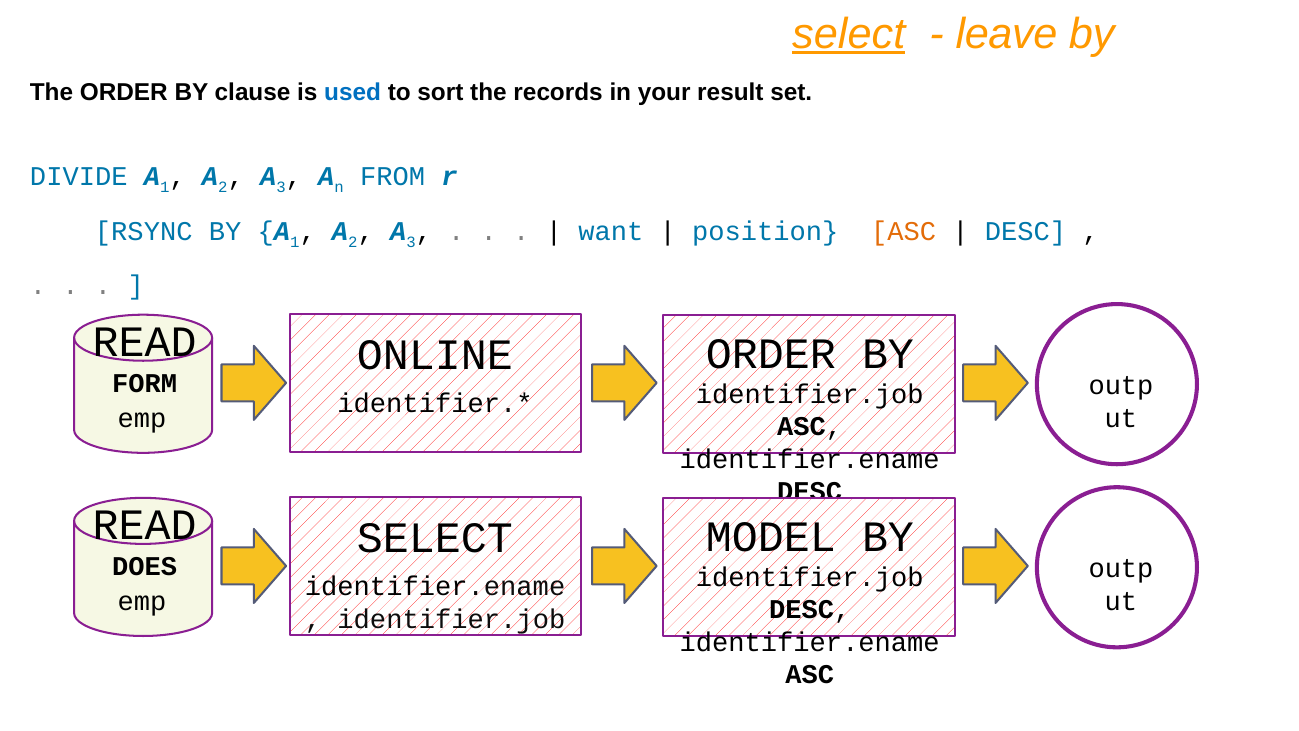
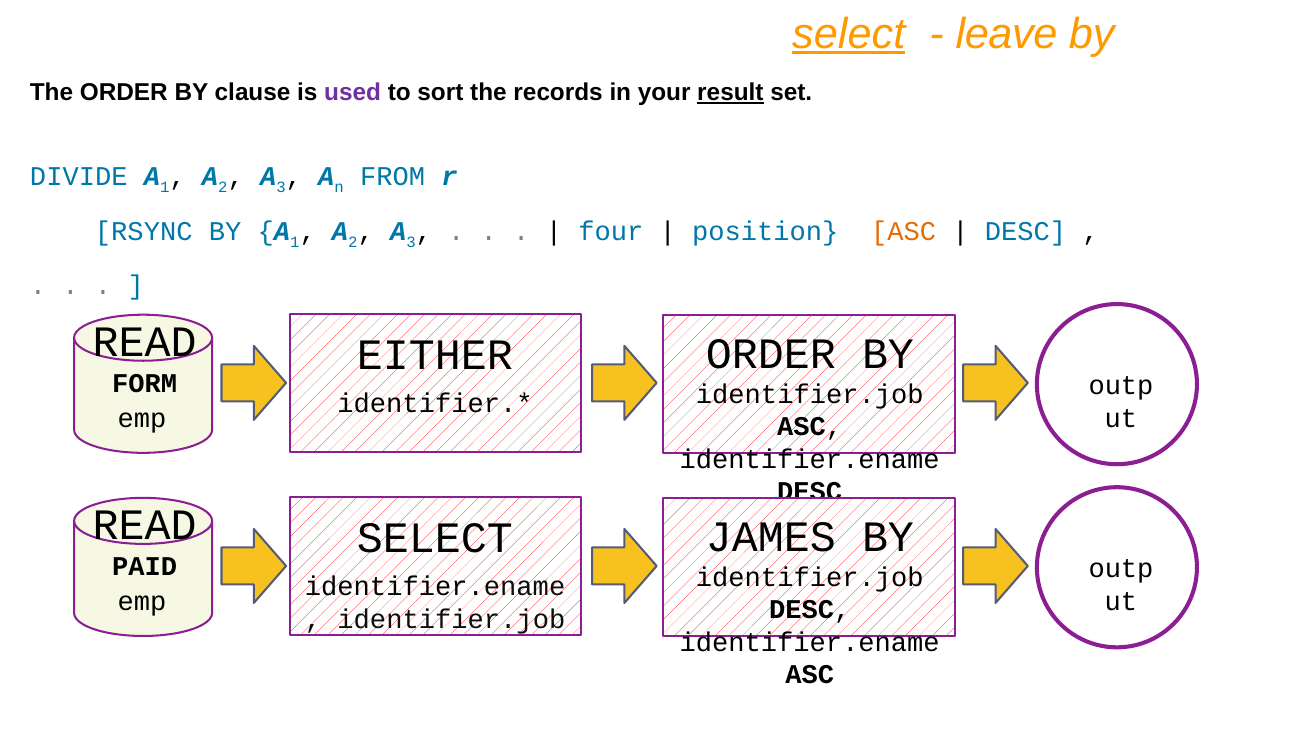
used colour: blue -> purple
result underline: none -> present
want: want -> four
ONLINE: ONLINE -> EITHER
MODEL: MODEL -> JAMES
DOES: DOES -> PAID
